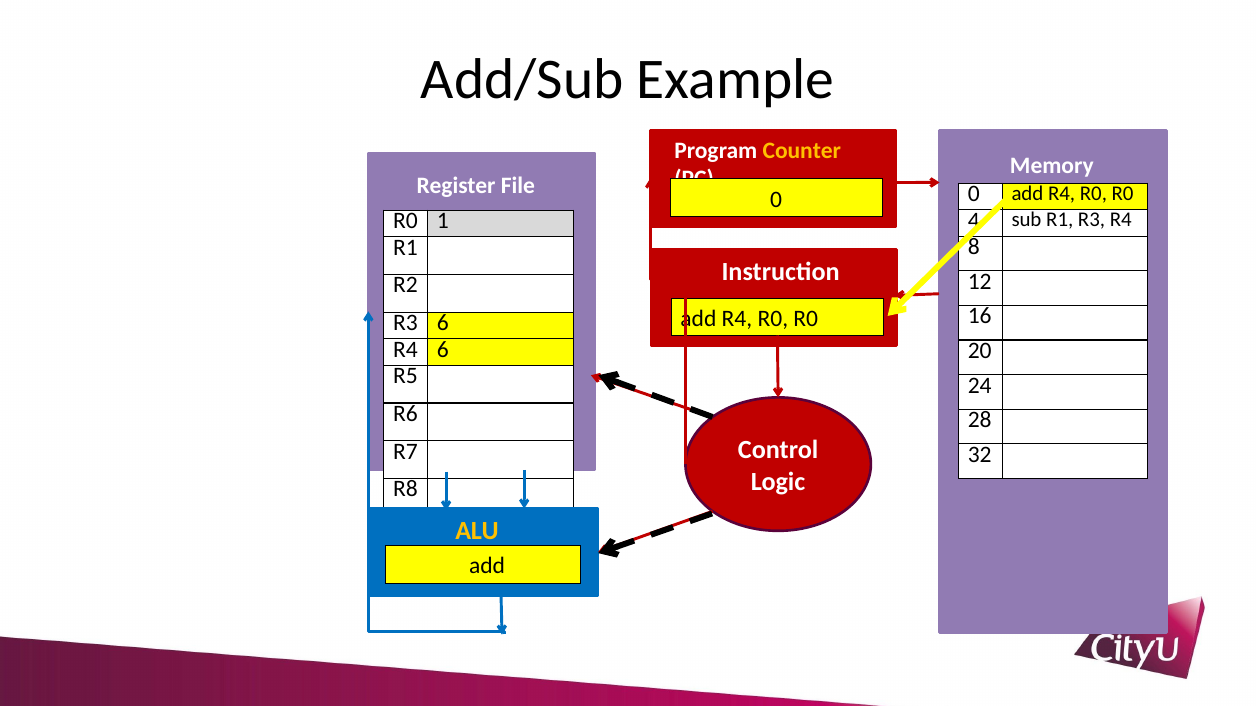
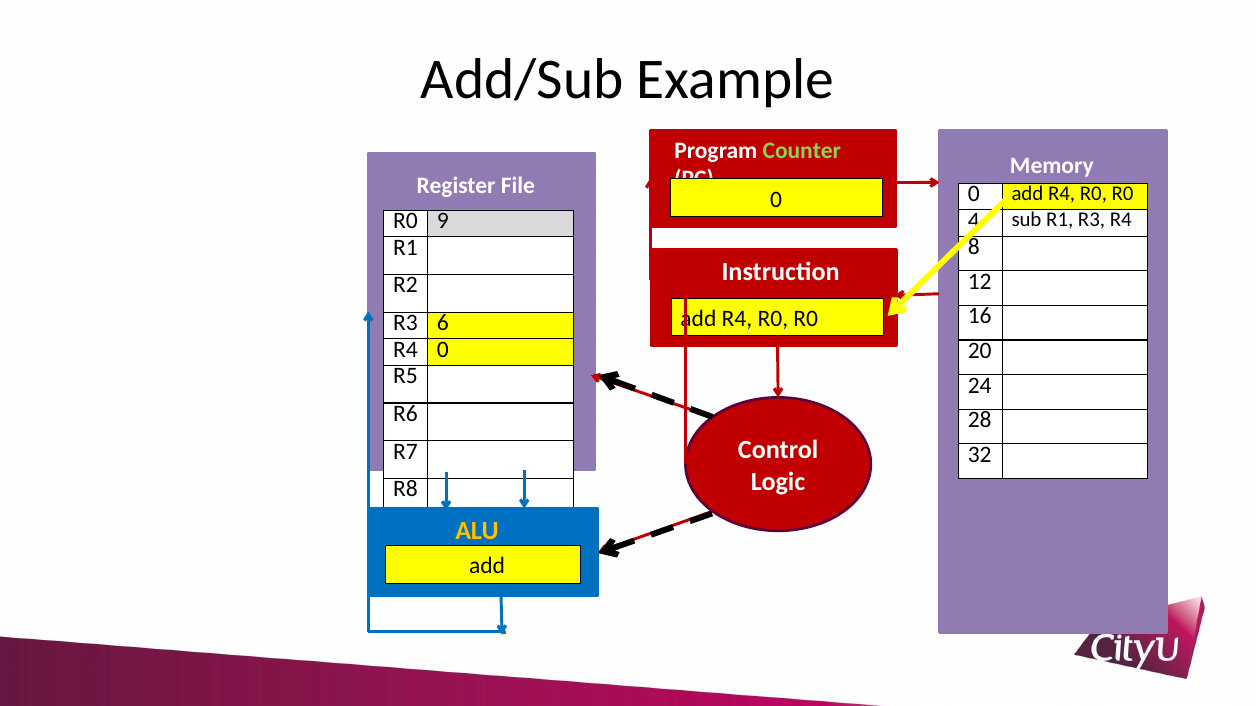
Counter colour: yellow -> light green
1: 1 -> 9
R4 6: 6 -> 0
